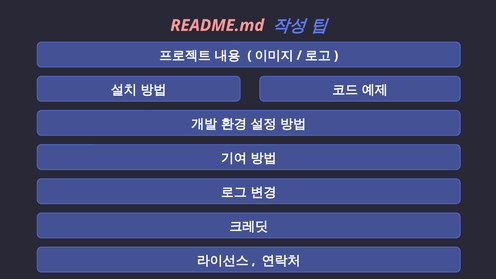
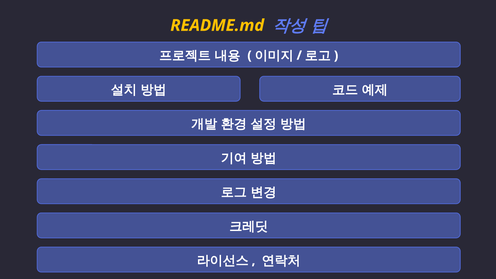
README.md colour: pink -> yellow
